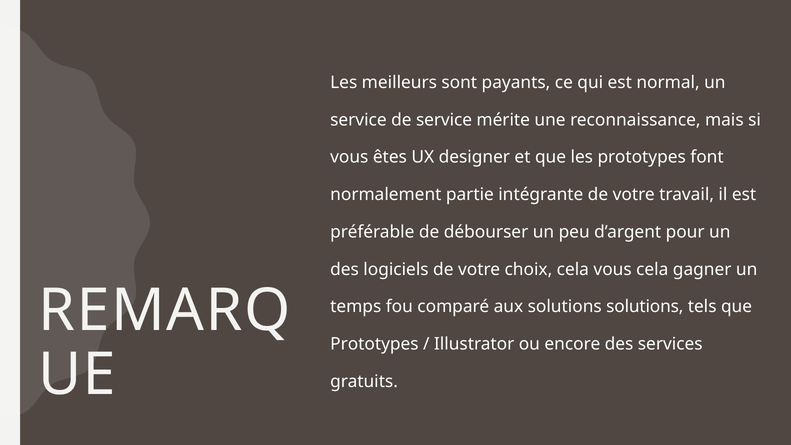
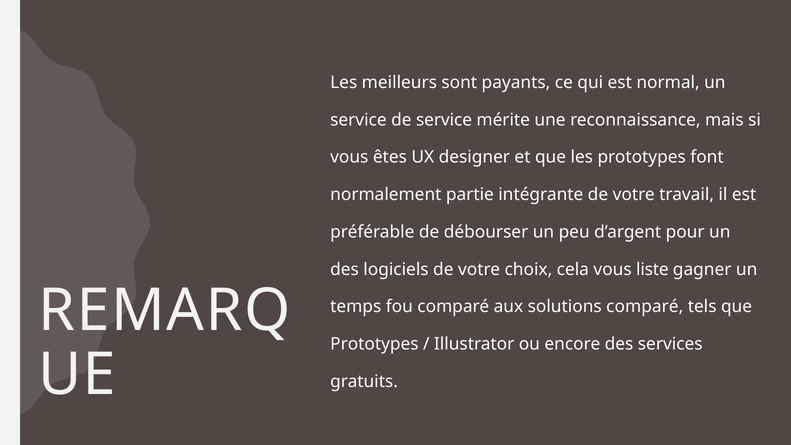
vous cela: cela -> liste
solutions solutions: solutions -> comparé
